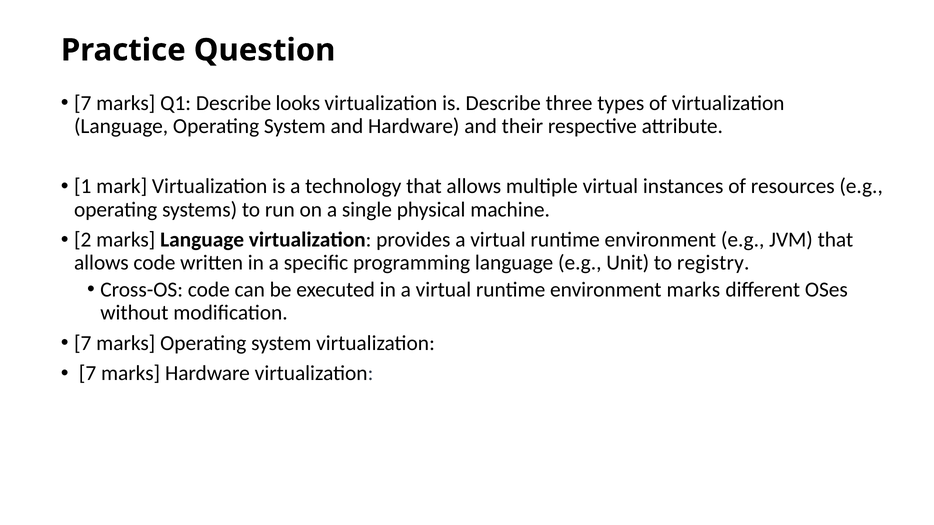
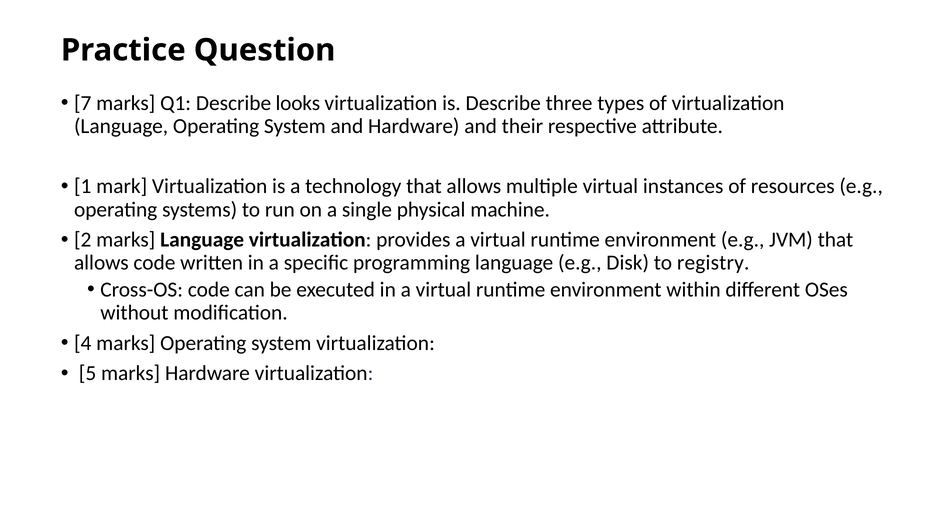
Unit: Unit -> Disk
environment marks: marks -> within
7 at (83, 343): 7 -> 4
7 at (88, 374): 7 -> 5
